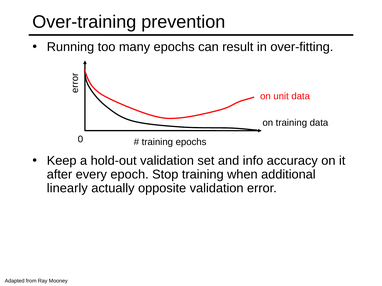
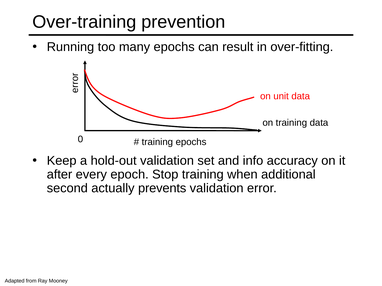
linearly: linearly -> second
opposite: opposite -> prevents
